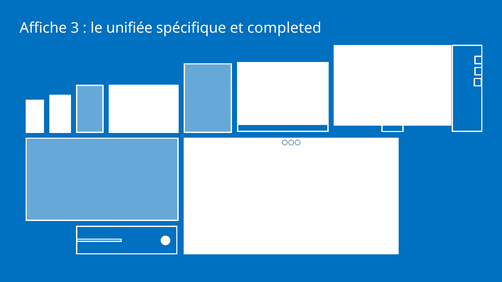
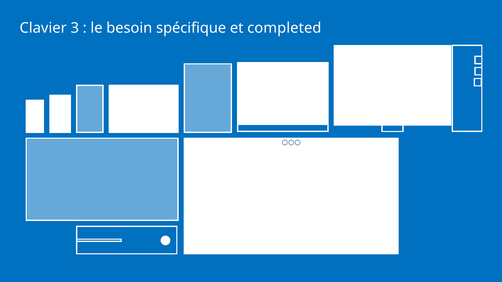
Affiche: Affiche -> Clavier
unifiée: unifiée -> besoin
